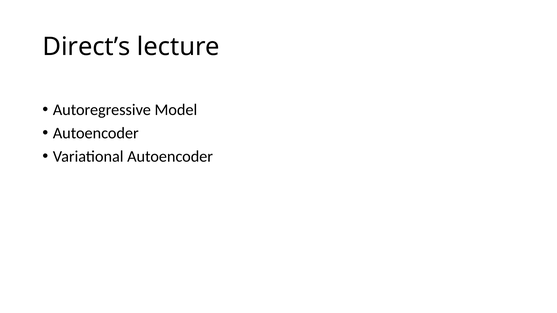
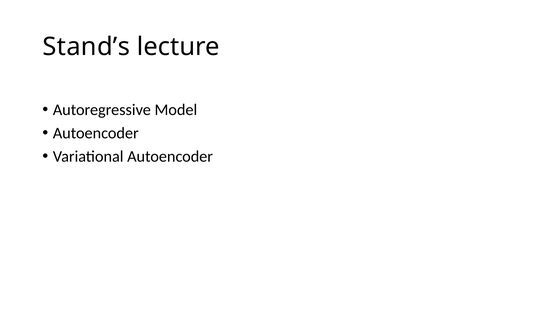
Direct’s: Direct’s -> Stand’s
